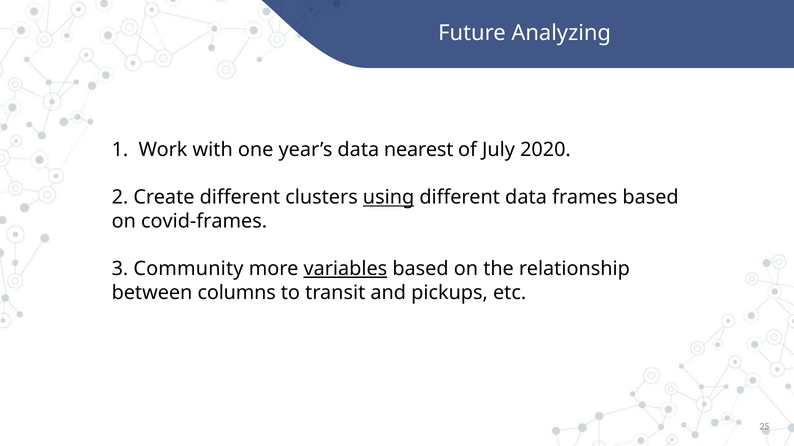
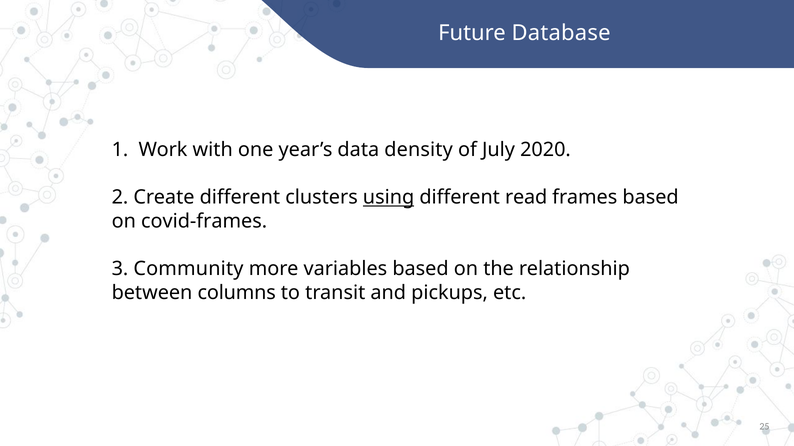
Analyzing: Analyzing -> Database
nearest: nearest -> density
different data: data -> read
variables underline: present -> none
